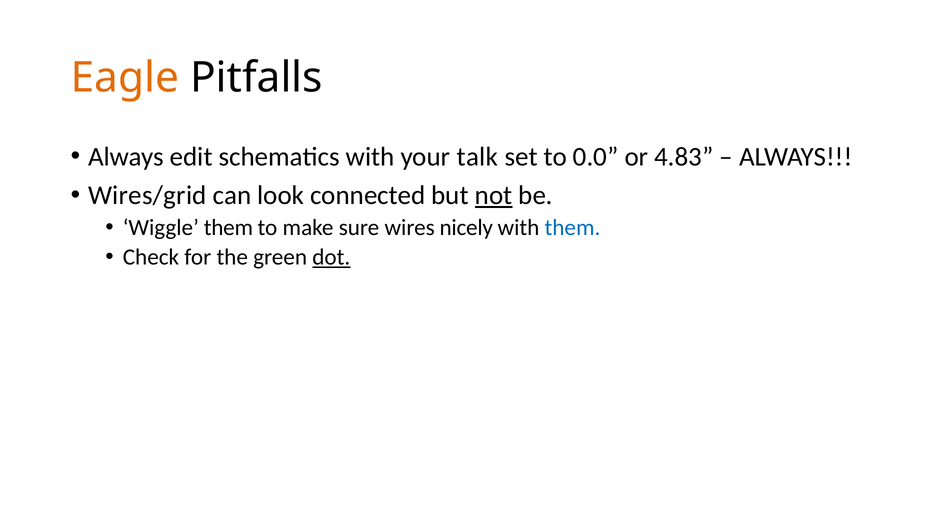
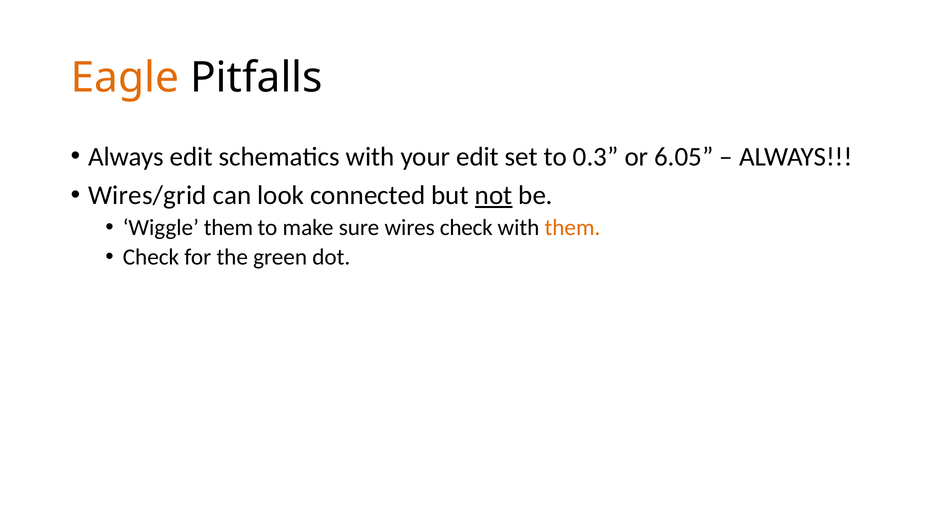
your talk: talk -> edit
0.0: 0.0 -> 0.3
4.83: 4.83 -> 6.05
wires nicely: nicely -> check
them at (572, 228) colour: blue -> orange
dot underline: present -> none
